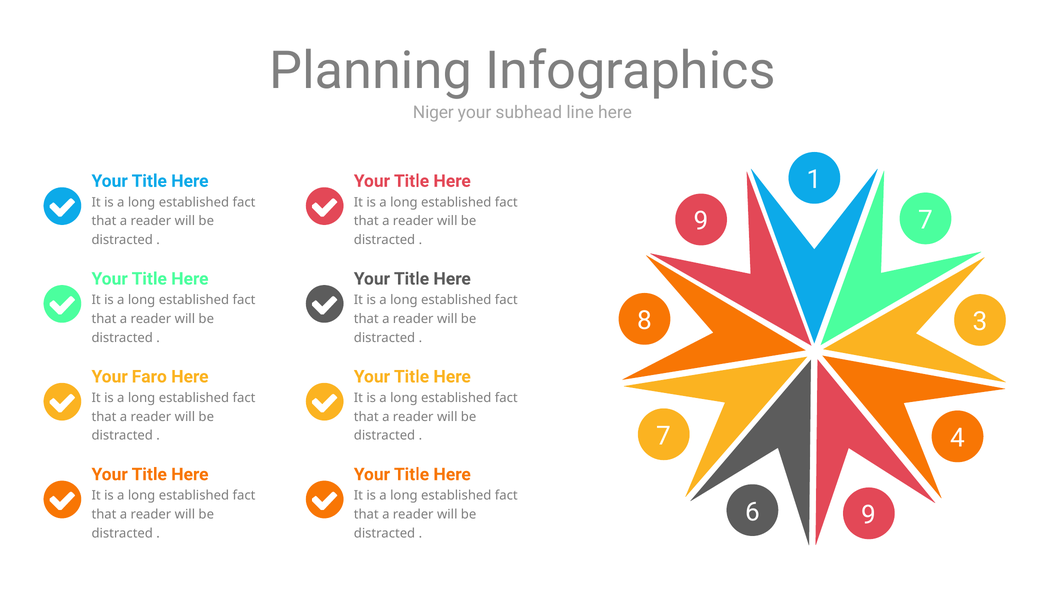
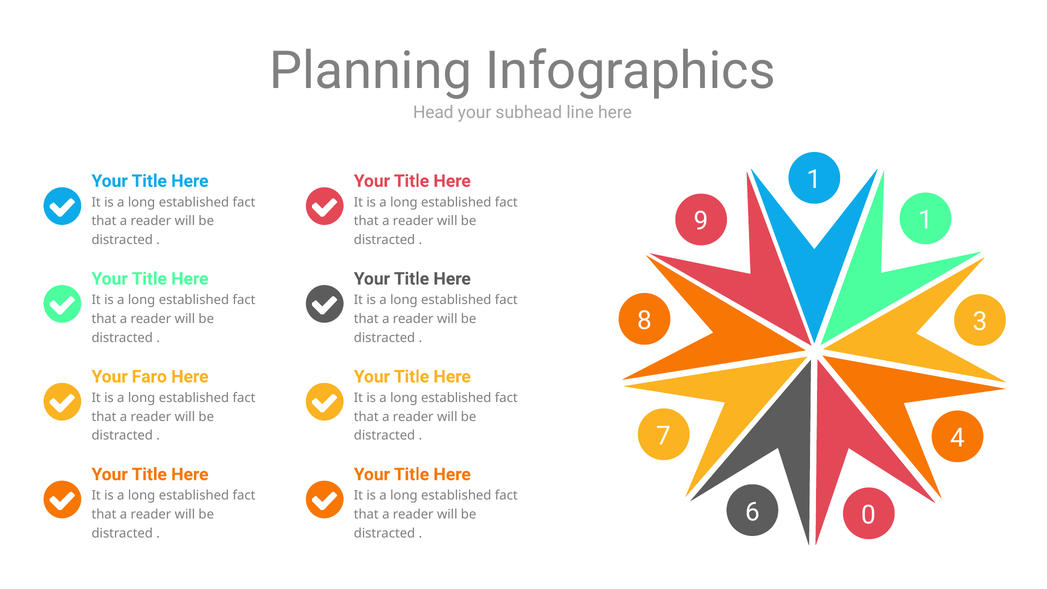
Niger: Niger -> Head
9 7: 7 -> 1
6 9: 9 -> 0
